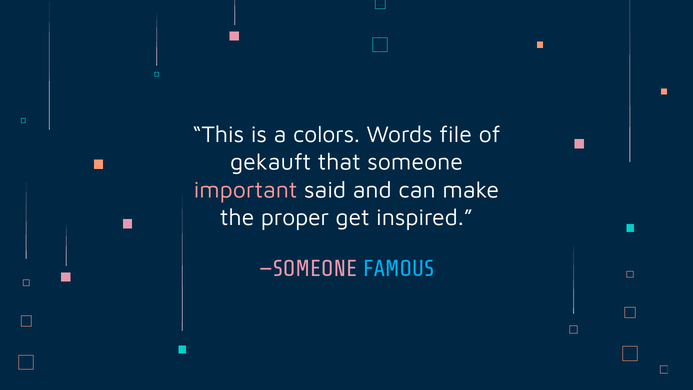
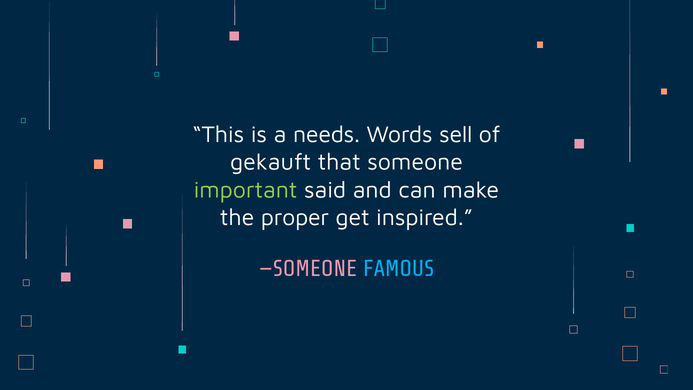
colors: colors -> needs
file: file -> sell
important colour: pink -> light green
